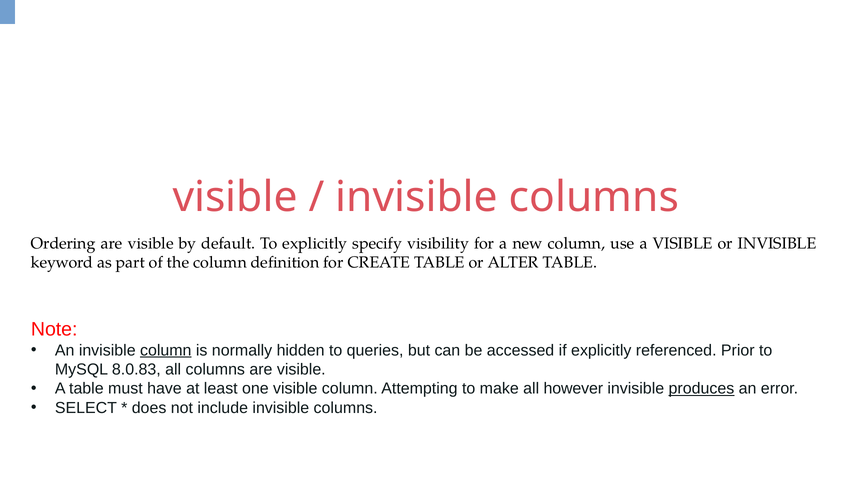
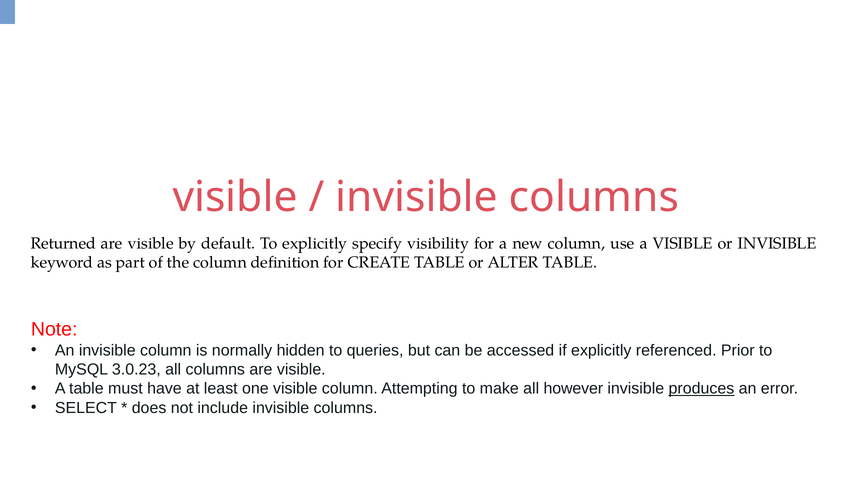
Ordering: Ordering -> Returned
column at (166, 351) underline: present -> none
8.0.83: 8.0.83 -> 3.0.23
